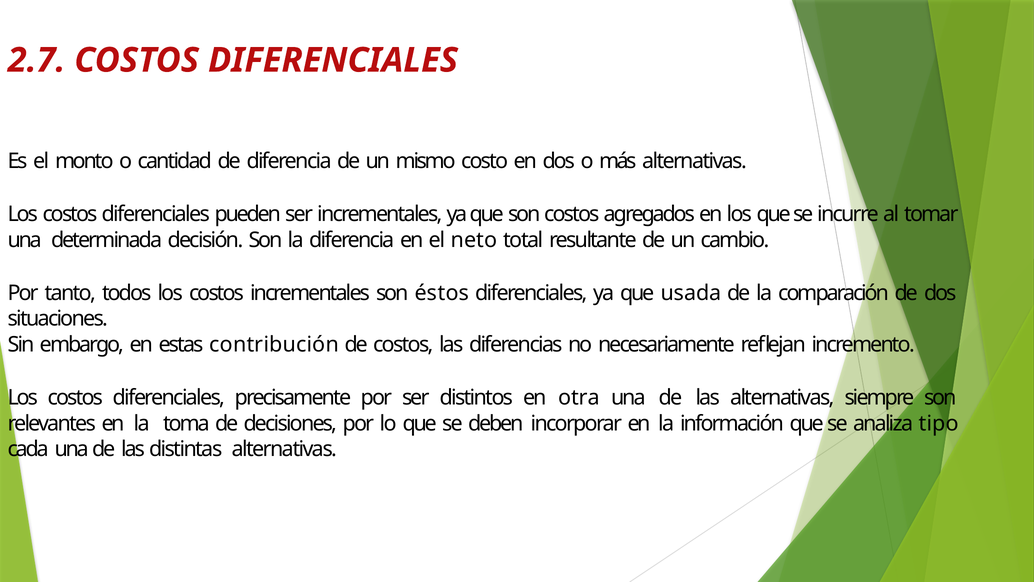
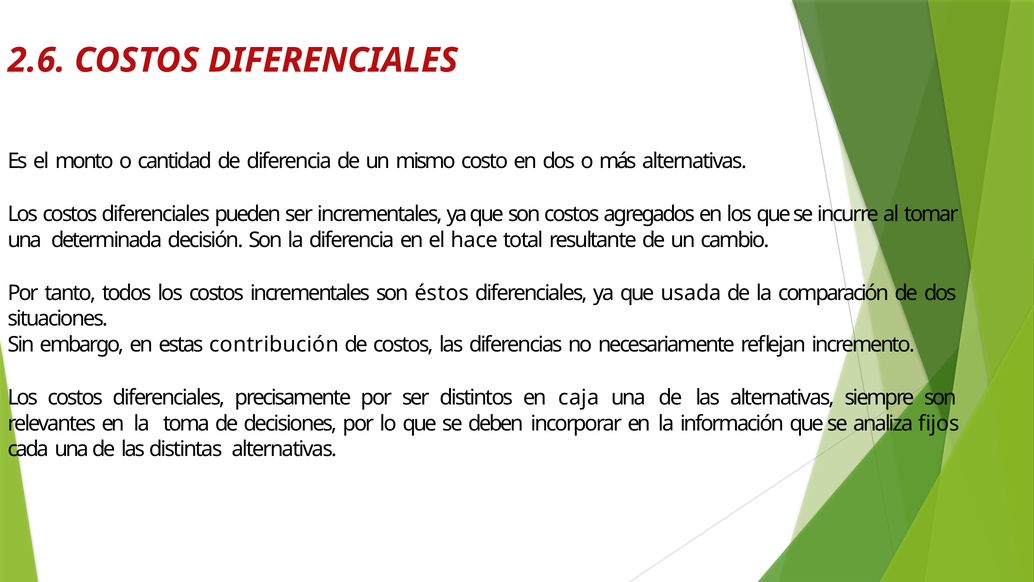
2.7: 2.7 -> 2.6
neto: neto -> hace
otra: otra -> caja
tipo: tipo -> fijos
